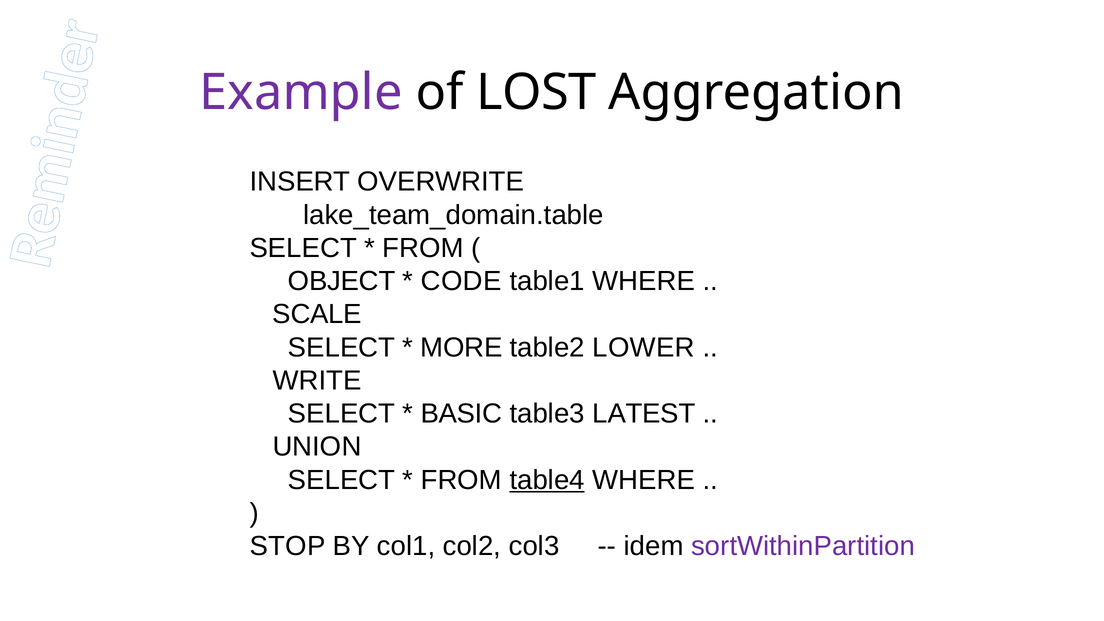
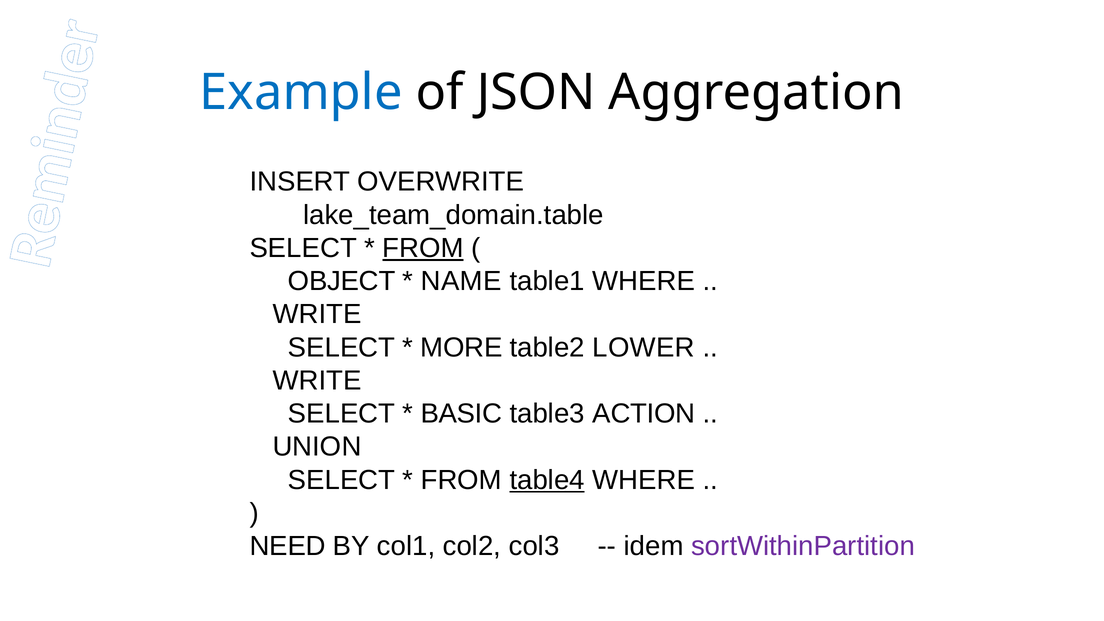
Example colour: purple -> blue
LOST: LOST -> JSON
FROM at (423, 248) underline: none -> present
CODE: CODE -> NAME
SCALE at (317, 314): SCALE -> WRITE
LATEST: LATEST -> ACTION
STOP: STOP -> NEED
